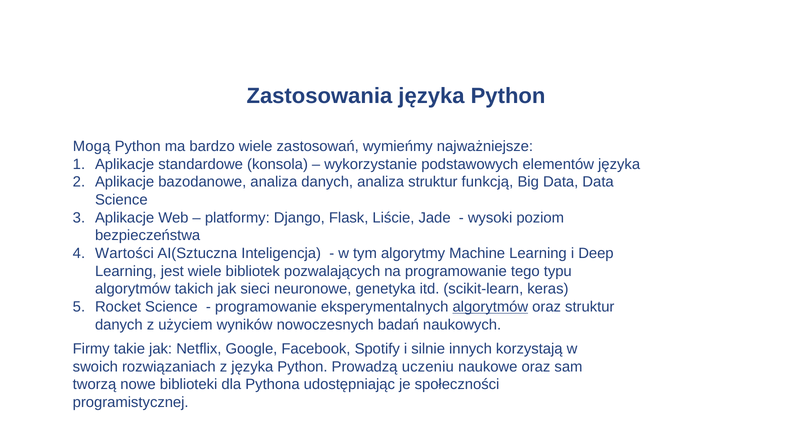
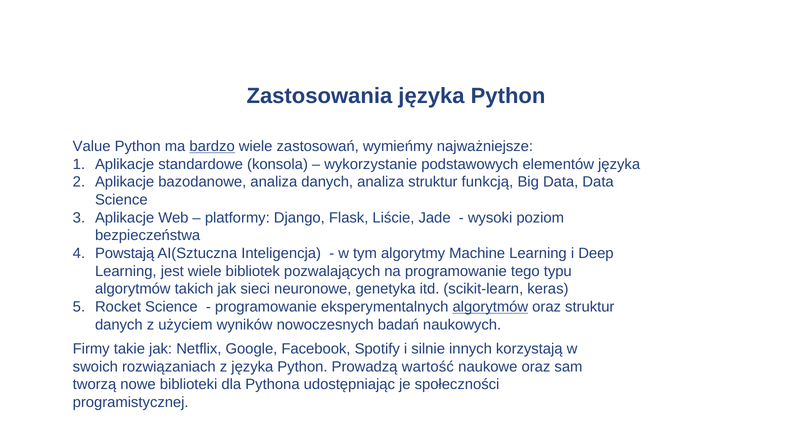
Mogą: Mogą -> Value
bardzo underline: none -> present
Wartości: Wartości -> Powstają
uczeniu: uczeniu -> wartość
